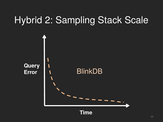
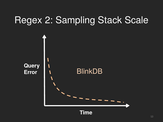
Hybrid: Hybrid -> Regex
